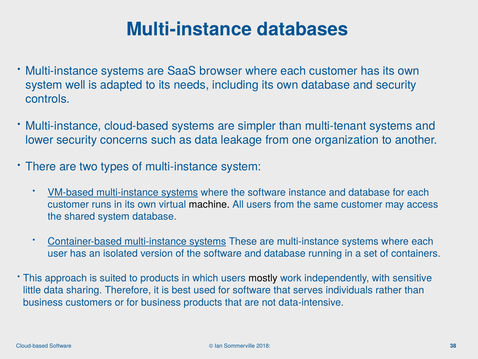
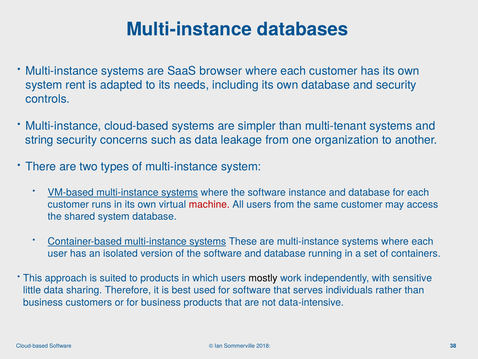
well: well -> rent
lower: lower -> string
machine colour: black -> red
